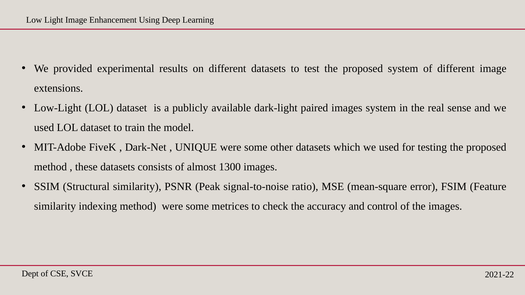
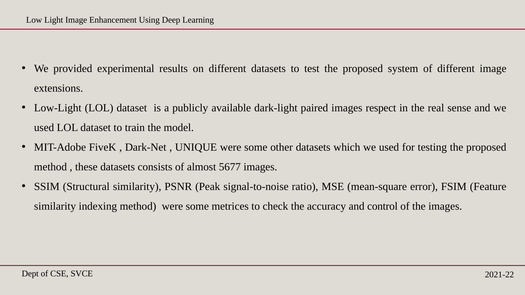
images system: system -> respect
1300: 1300 -> 5677
